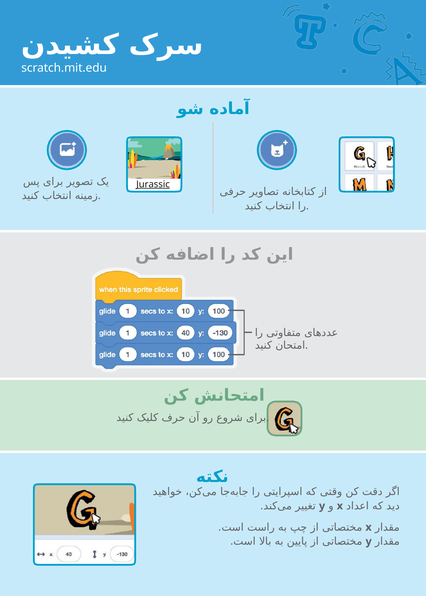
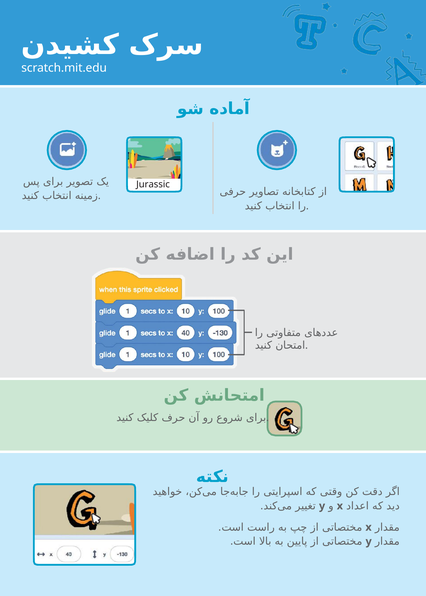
Jurassic underline: present -> none
